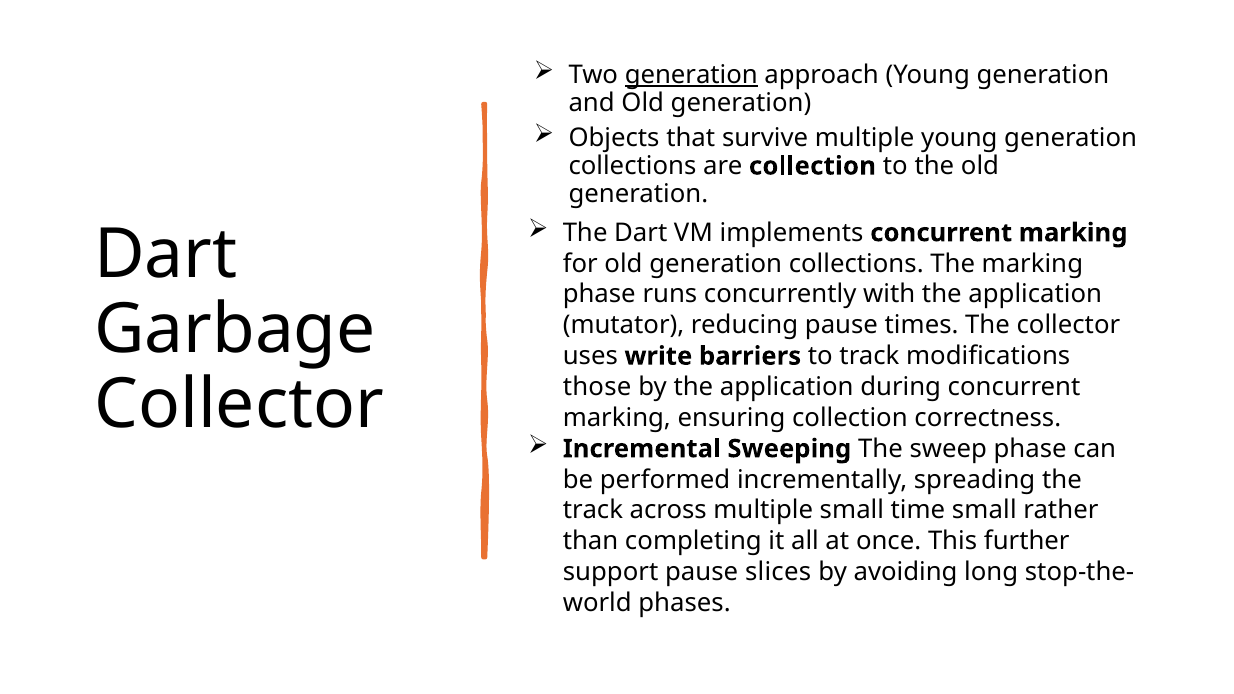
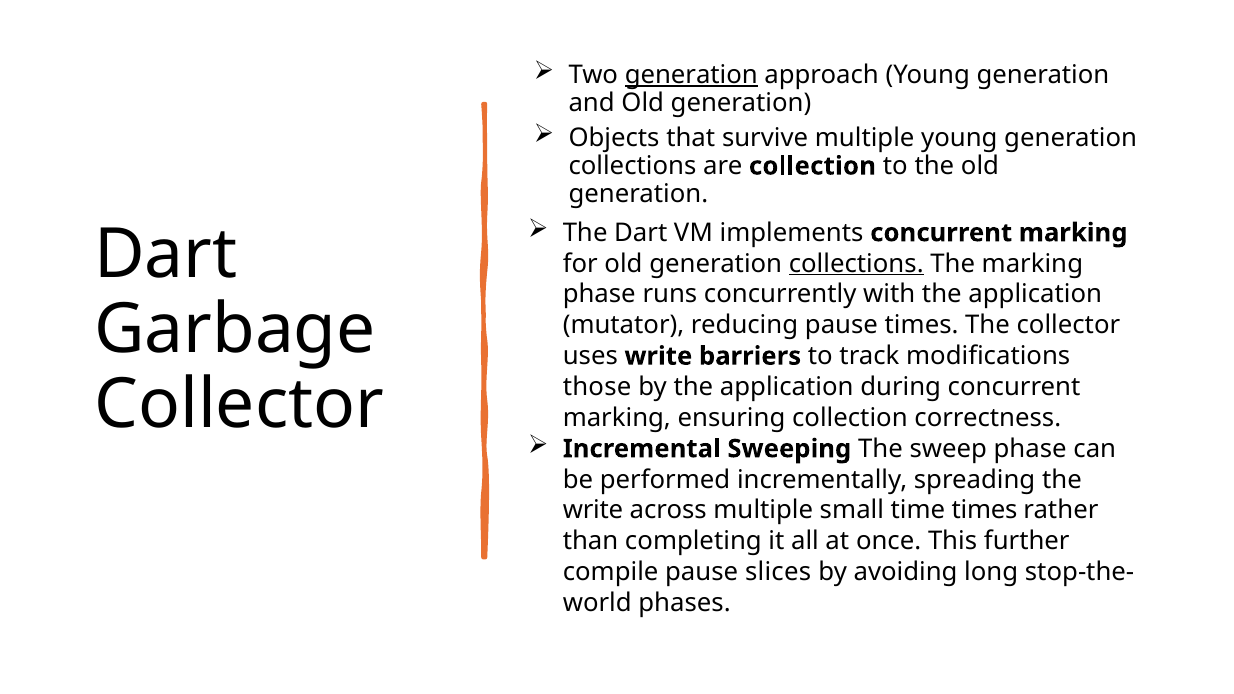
collections at (856, 264) underline: none -> present
track at (593, 511): track -> write
time small: small -> times
support: support -> compile
